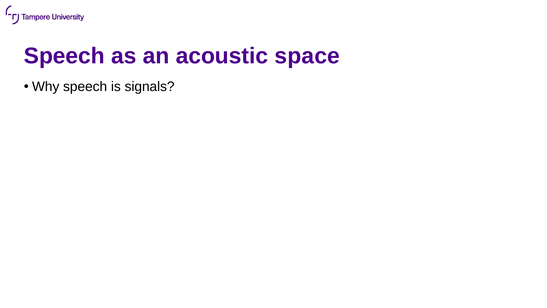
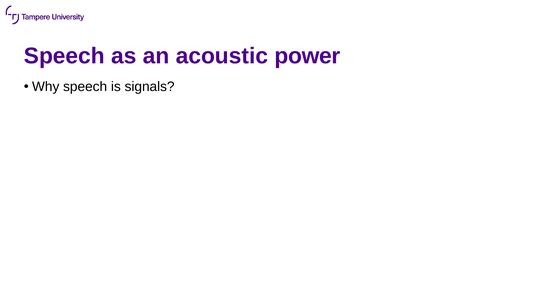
space: space -> power
